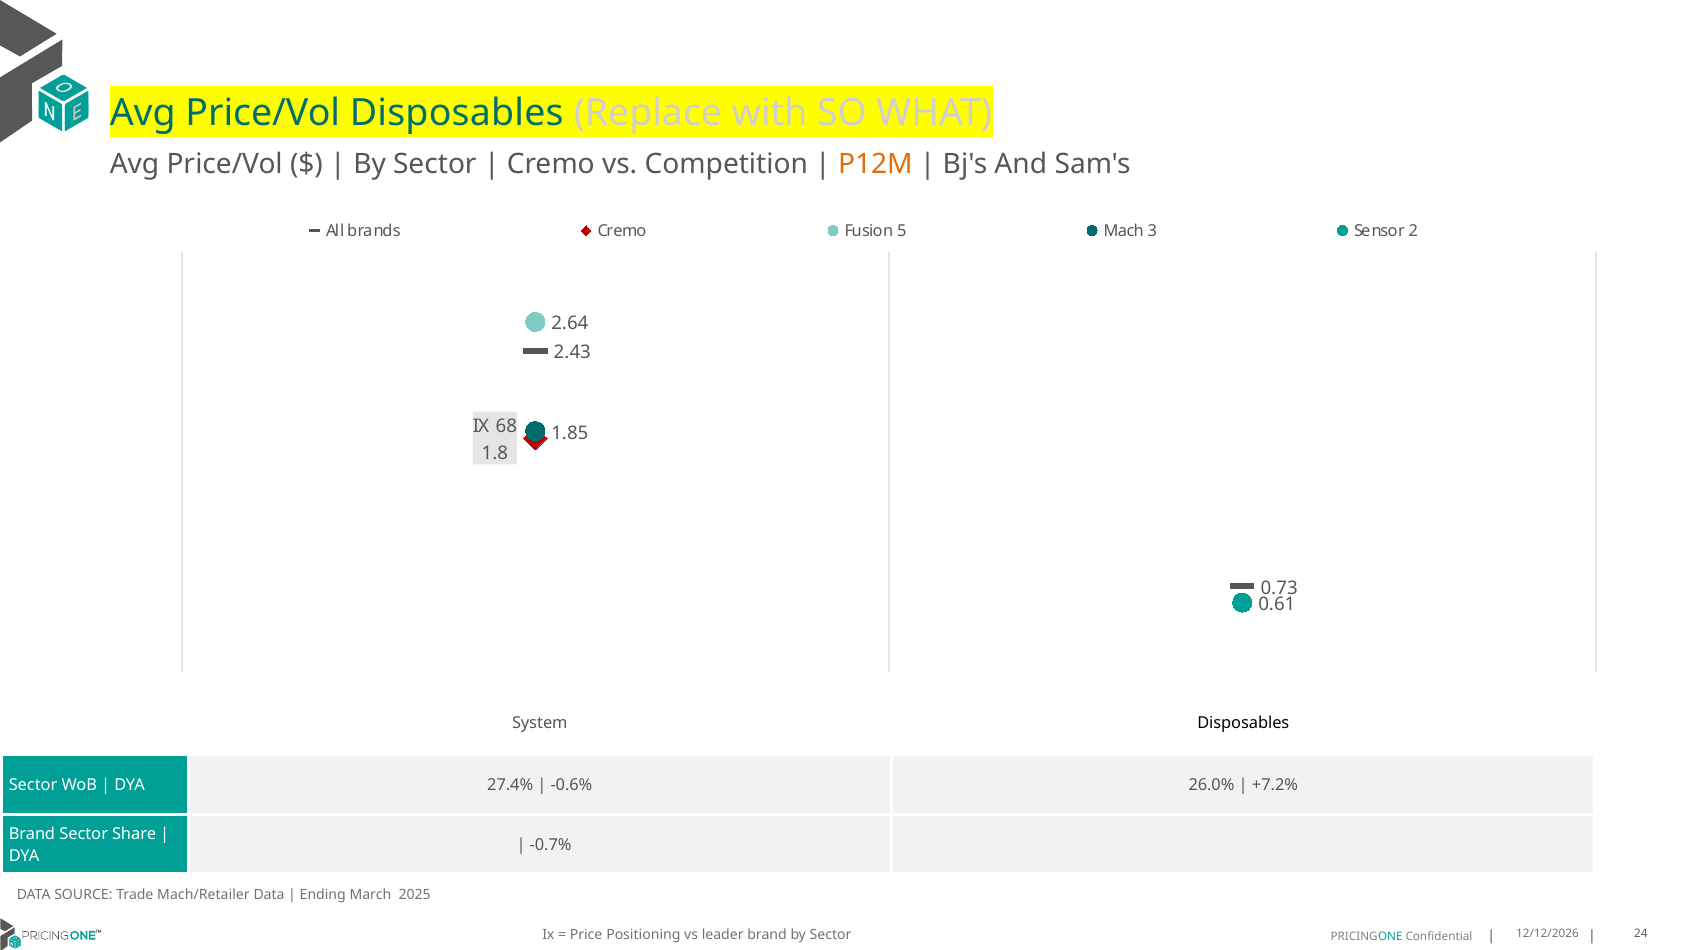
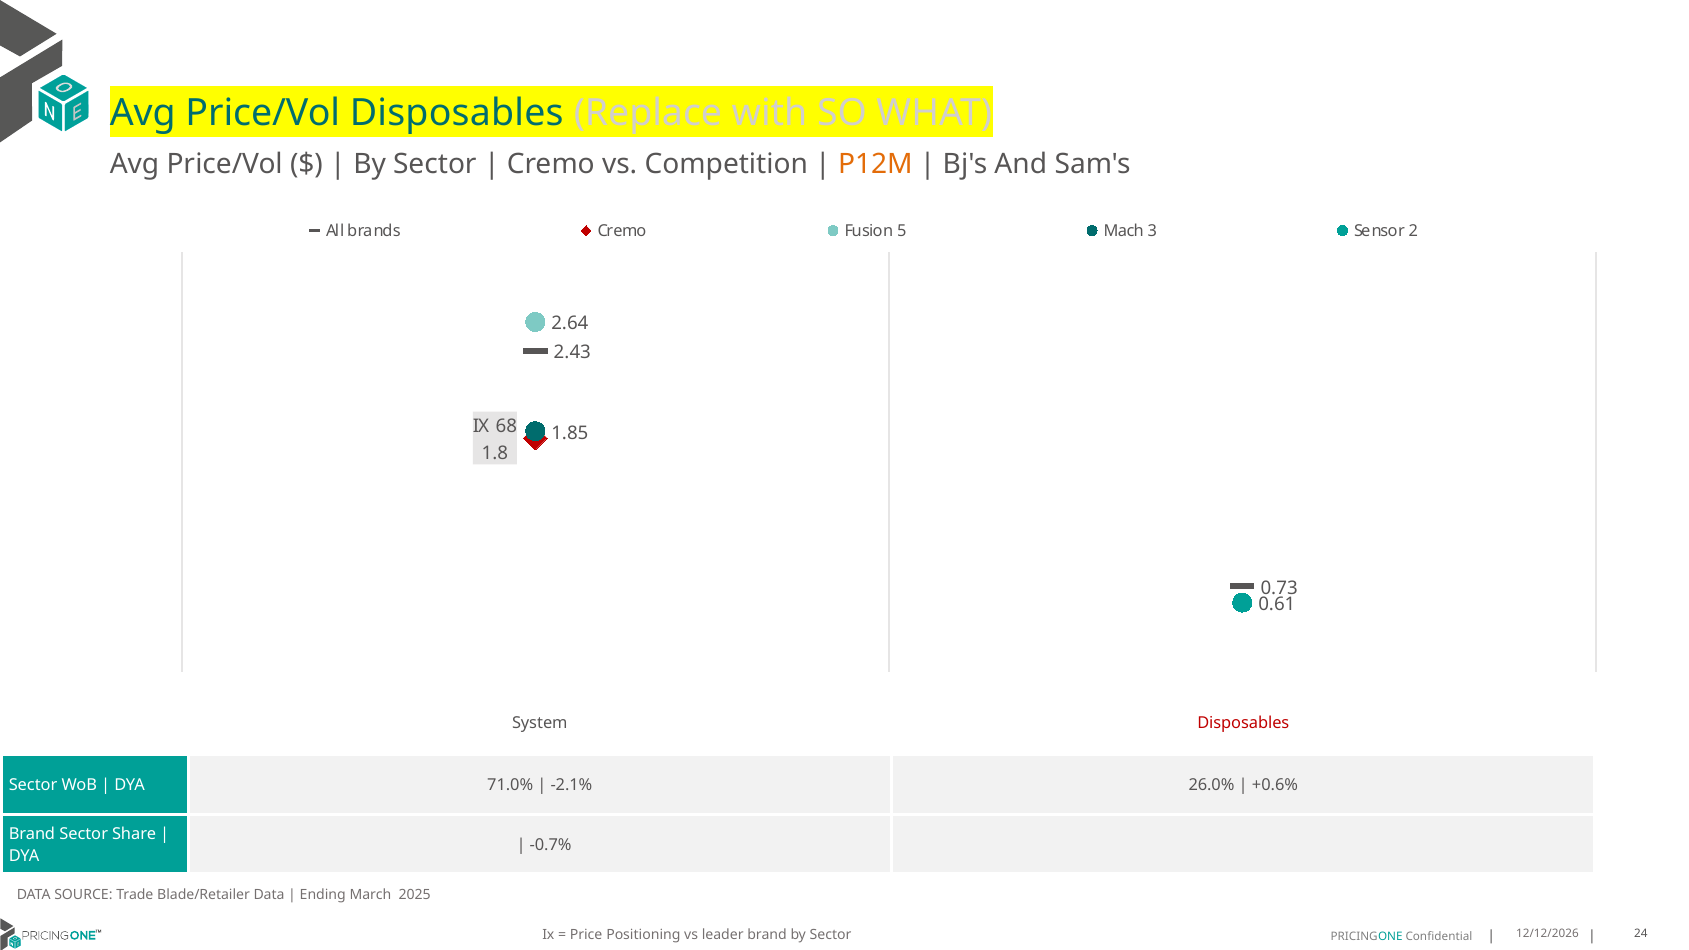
Disposables at (1243, 723) colour: black -> red
27.4%: 27.4% -> 71.0%
-0.6%: -0.6% -> -2.1%
+7.2%: +7.2% -> +0.6%
Mach/Retailer: Mach/Retailer -> Blade/Retailer
